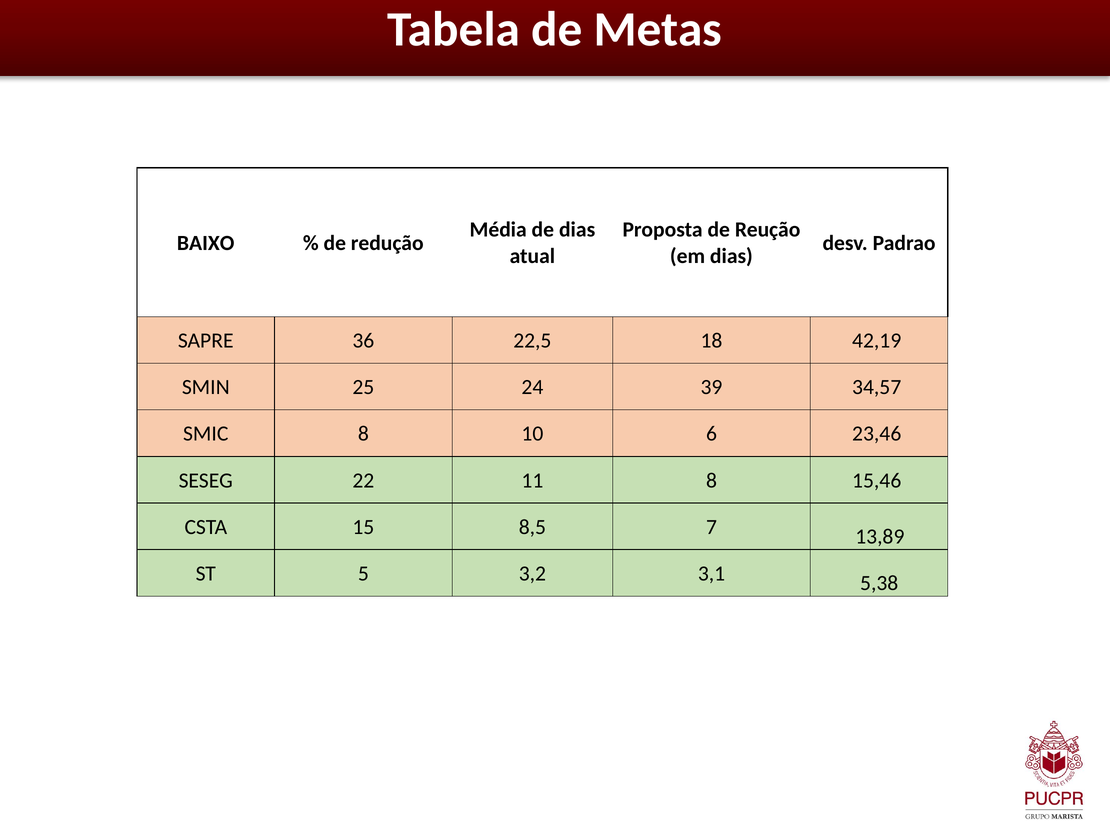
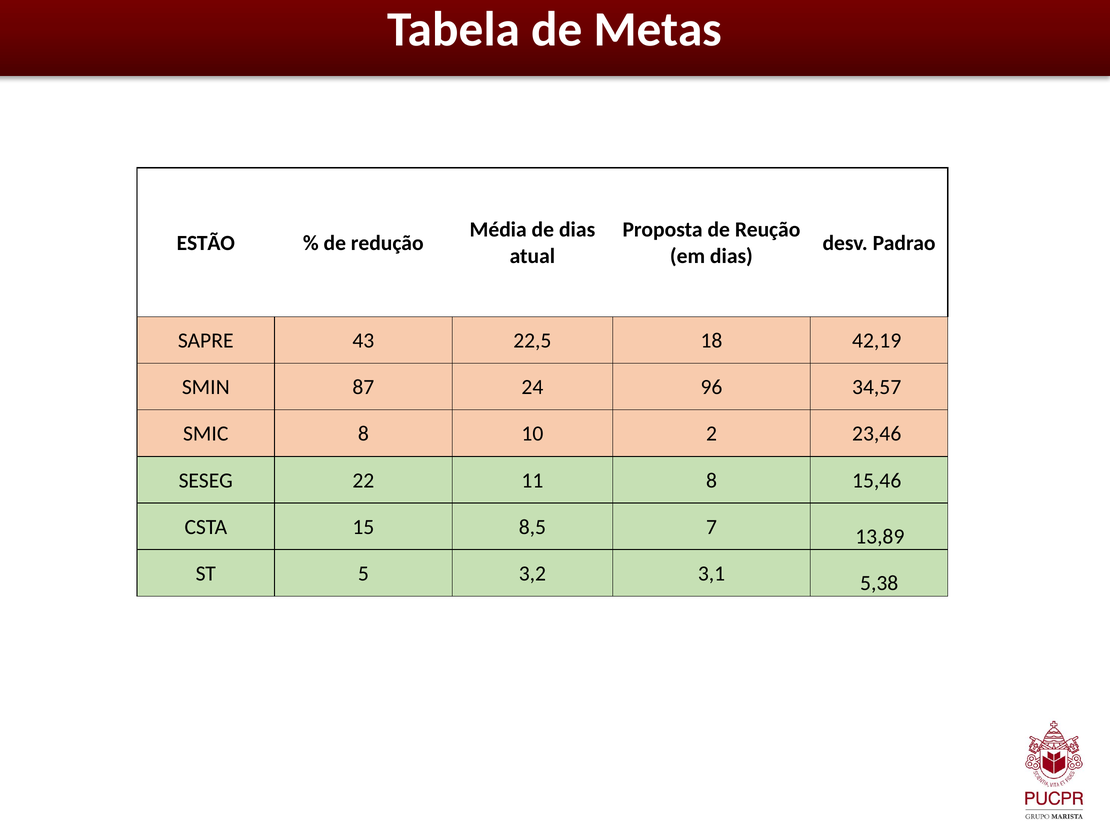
BAIXO: BAIXO -> ESTÃO
36: 36 -> 43
25: 25 -> 87
39: 39 -> 96
6: 6 -> 2
